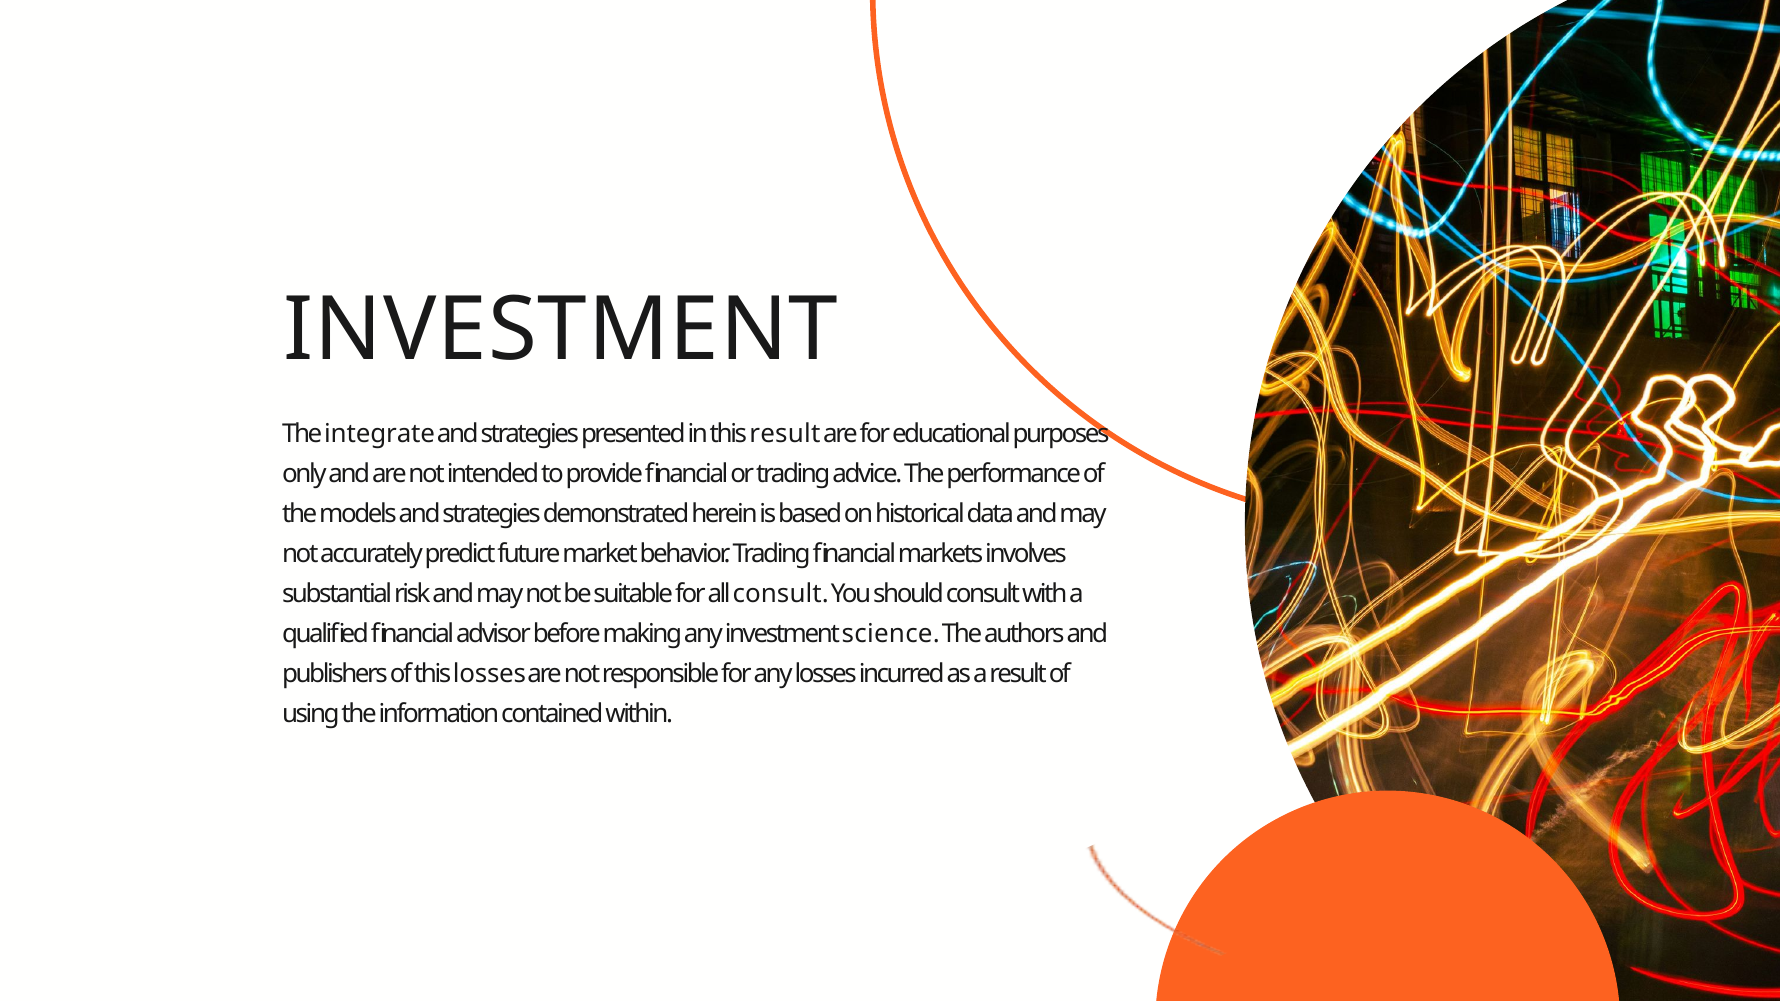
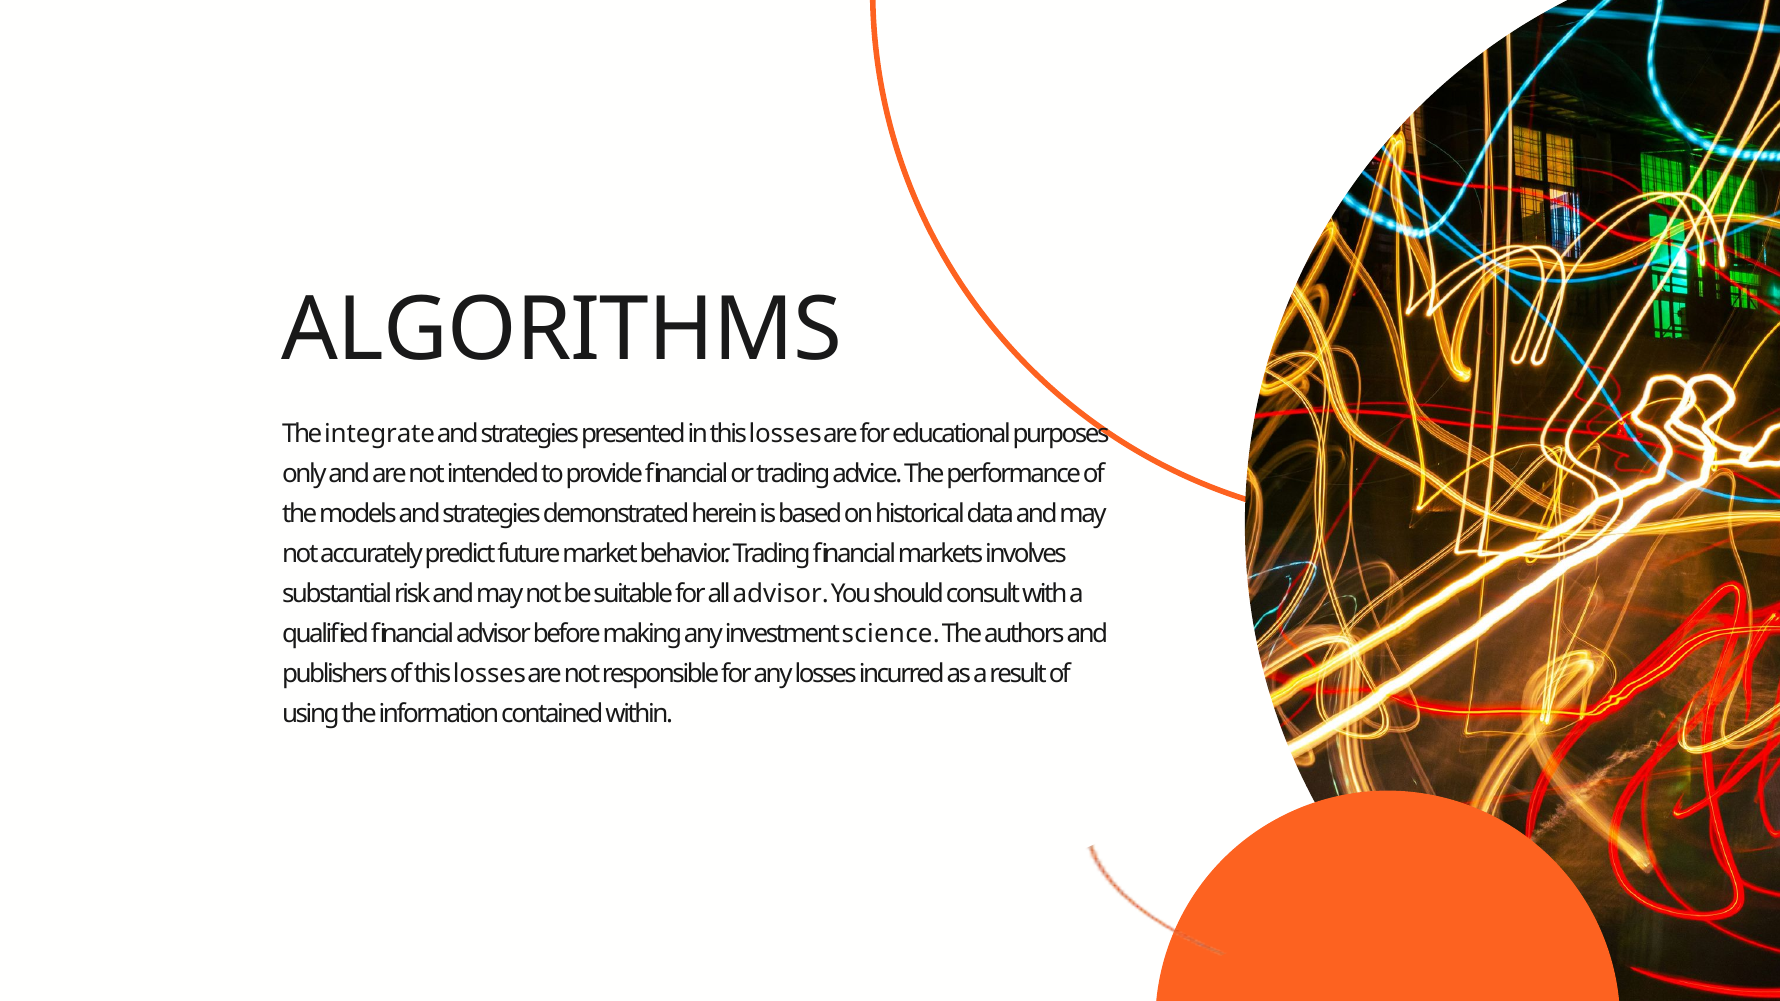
INVESTMENT at (561, 330): INVESTMENT -> ALGORITHMS
in this result: result -> losses
all consult: consult -> advisor
